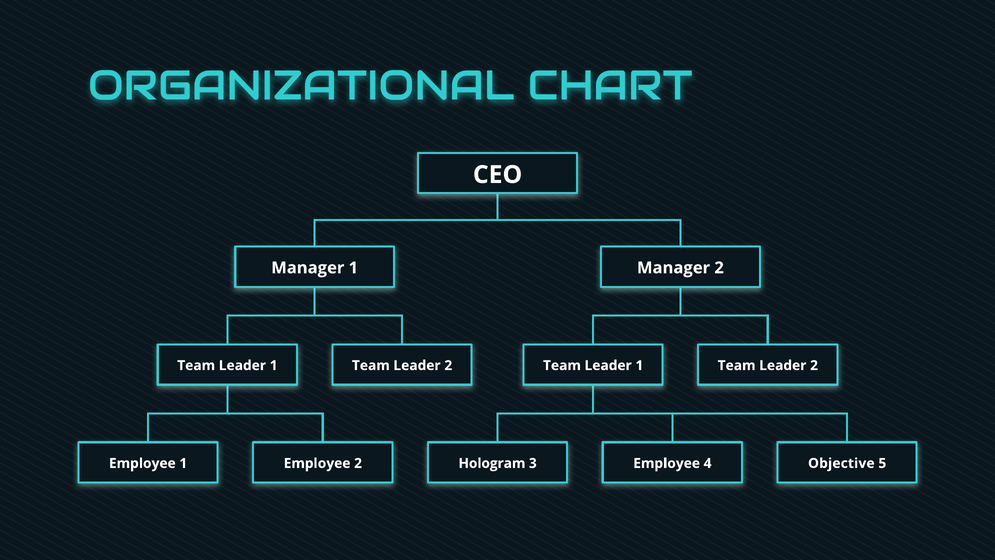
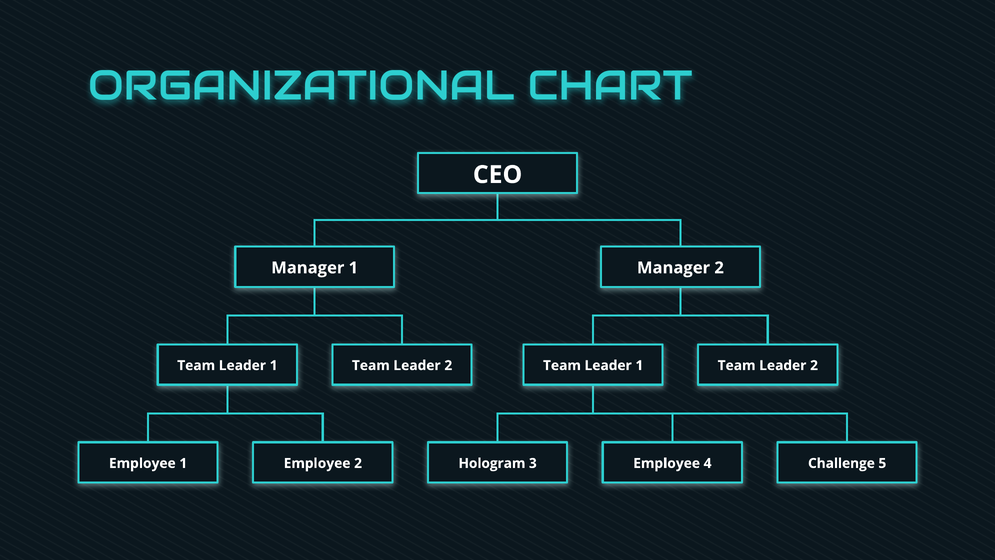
Objective: Objective -> Challenge
